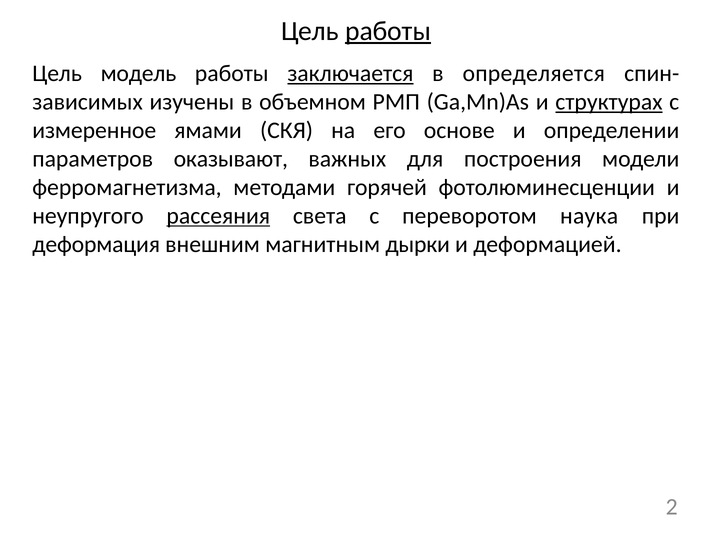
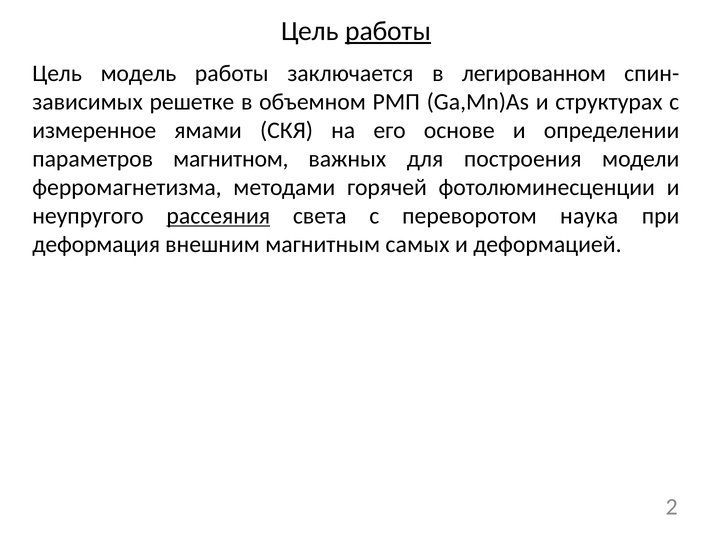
заключается underline: present -> none
определяется: определяется -> легированном
изучены: изучены -> решетке
структурах underline: present -> none
оказывают: оказывают -> магнитном
дырки: дырки -> самых
